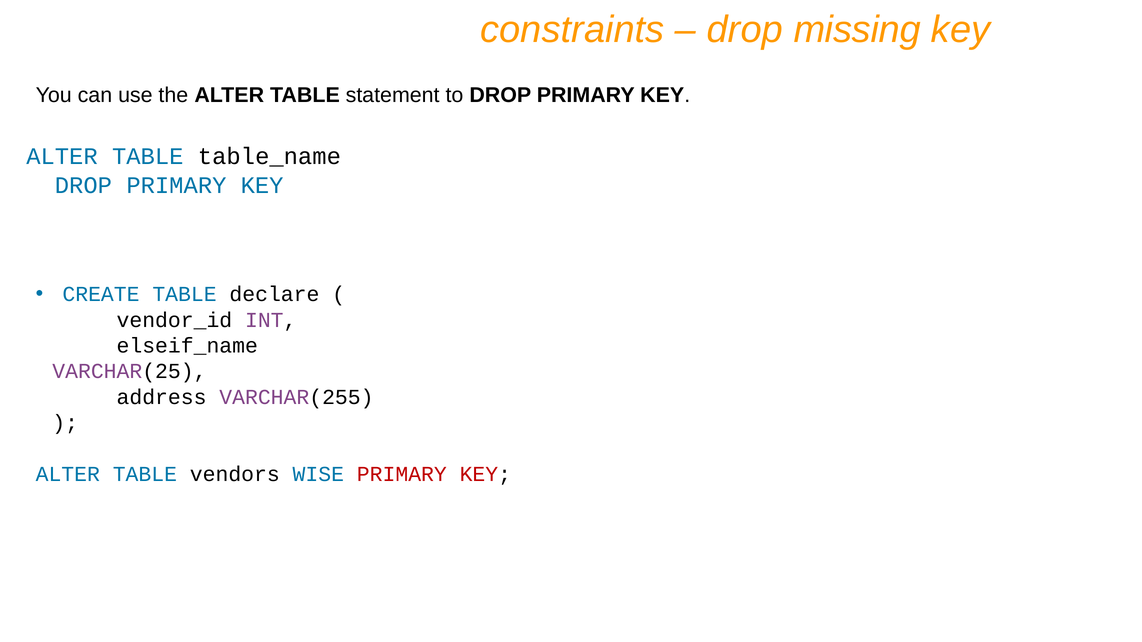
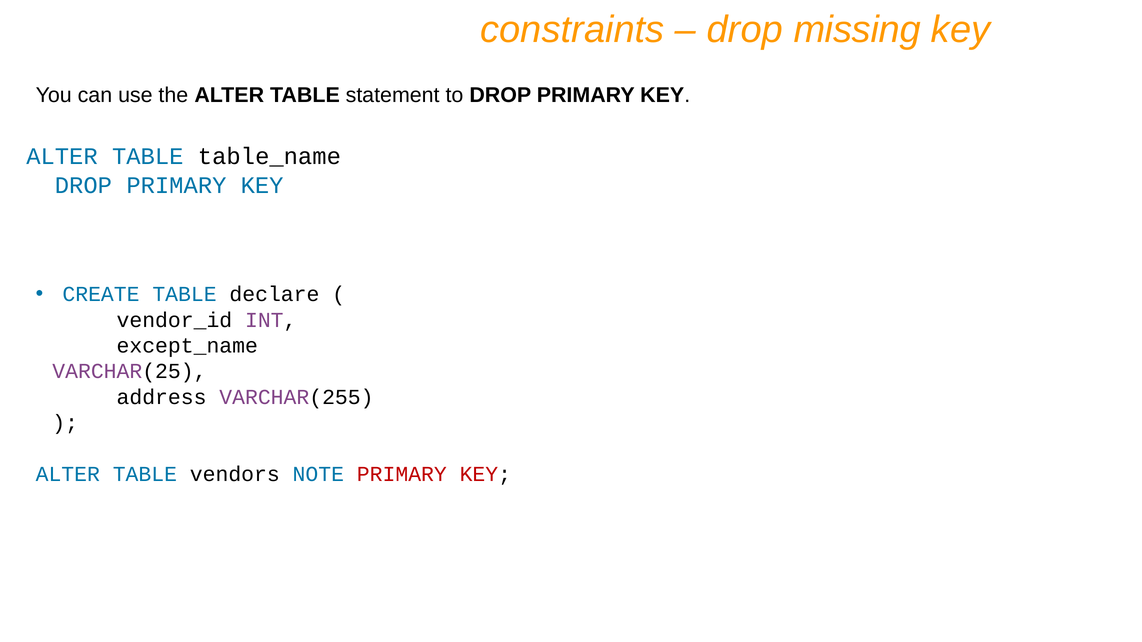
elseif_name: elseif_name -> except_name
WISE: WISE -> NOTE
